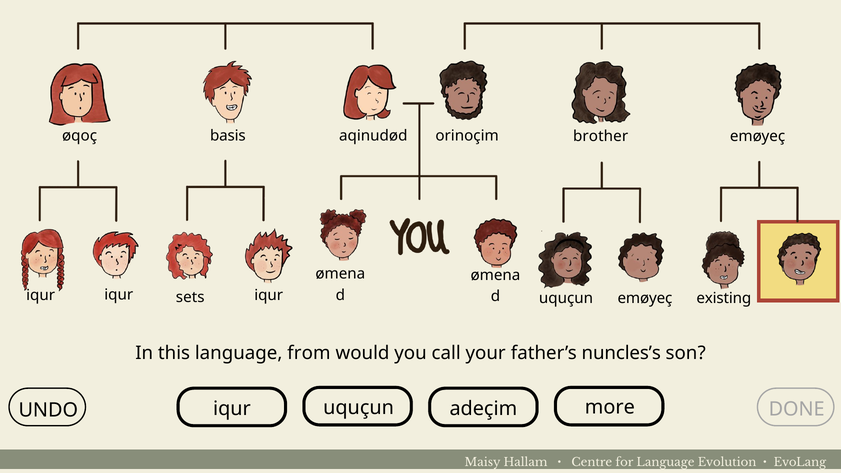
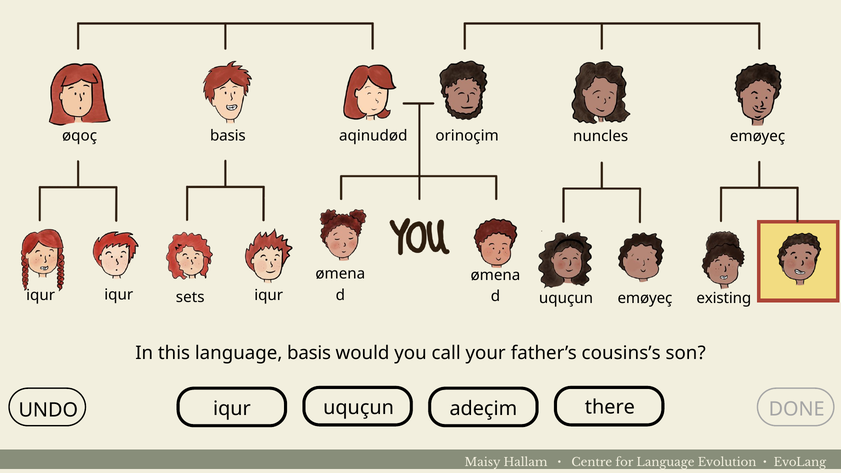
brother: brother -> nuncles
language from: from -> basis
nuncles’s: nuncles’s -> cousins’s
more: more -> there
